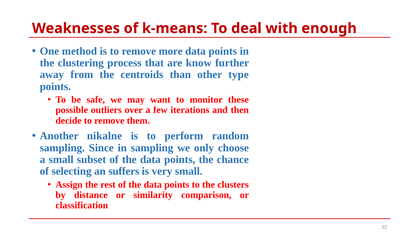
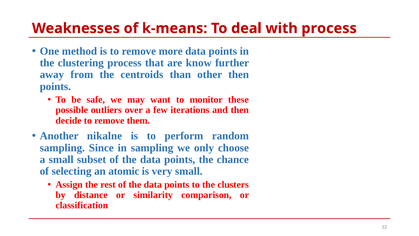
with enough: enough -> process
other type: type -> then
suffers: suffers -> atomic
